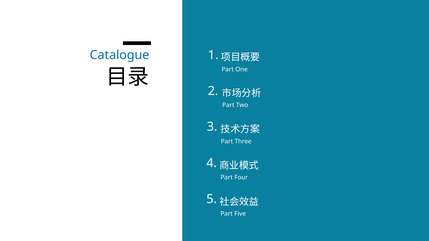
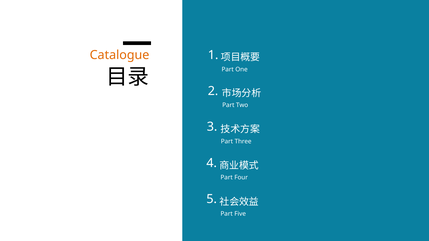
Catalogue colour: blue -> orange
